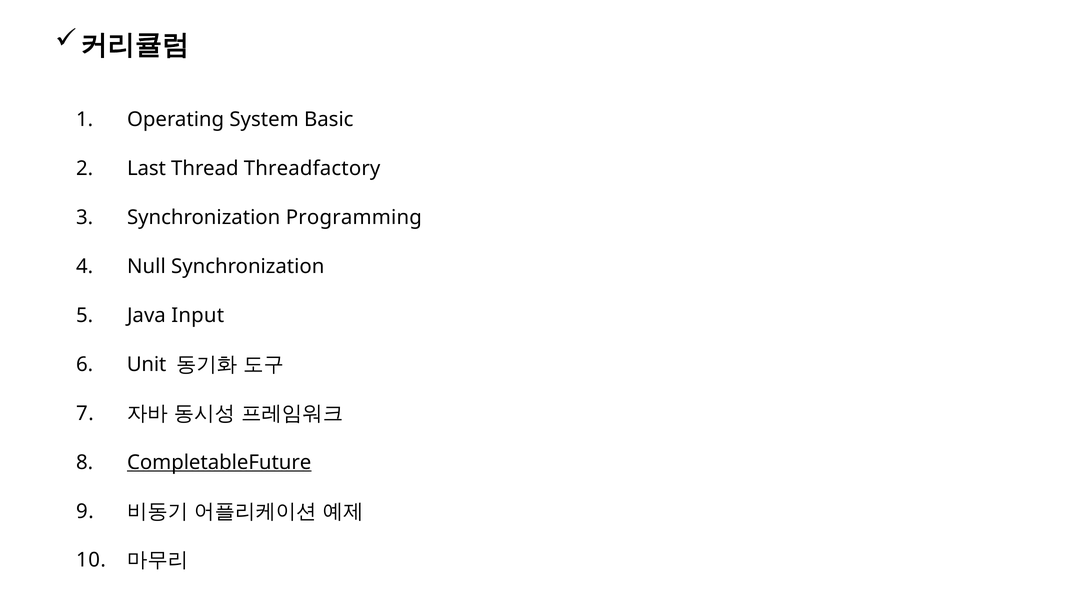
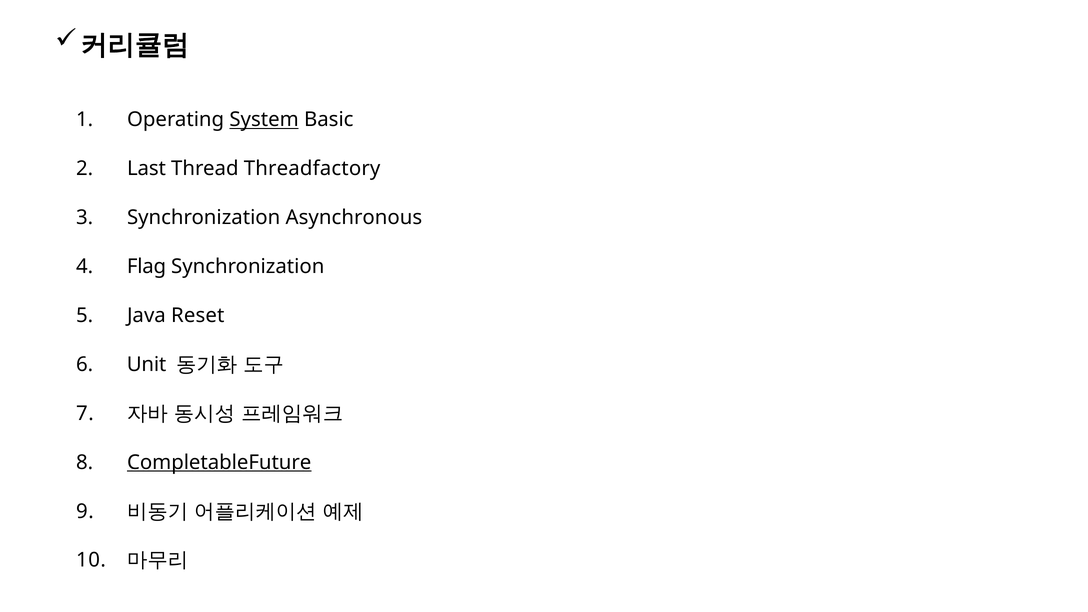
System underline: none -> present
Programming: Programming -> Asynchronous
Null: Null -> Flag
Input: Input -> Reset
